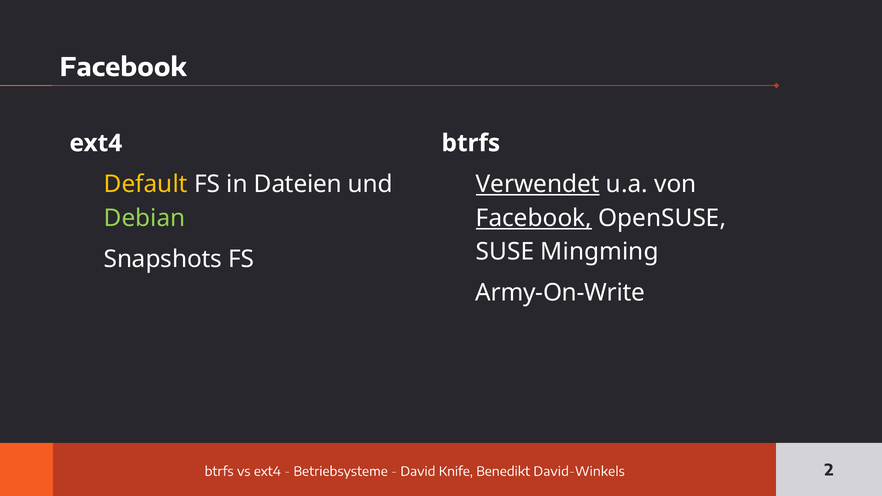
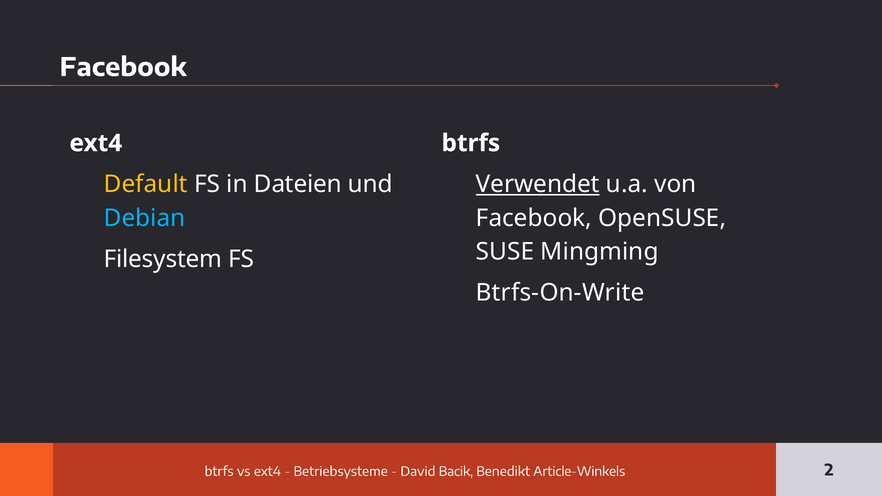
Debian colour: light green -> light blue
Facebook at (534, 218) underline: present -> none
Snapshots: Snapshots -> Filesystem
Army-On-Write: Army-On-Write -> Btrfs-On-Write
Knife: Knife -> Bacik
David-Winkels: David-Winkels -> Article-Winkels
